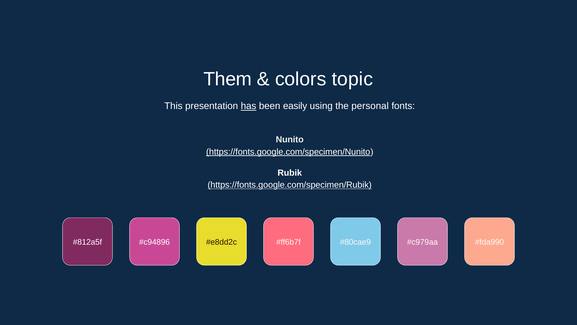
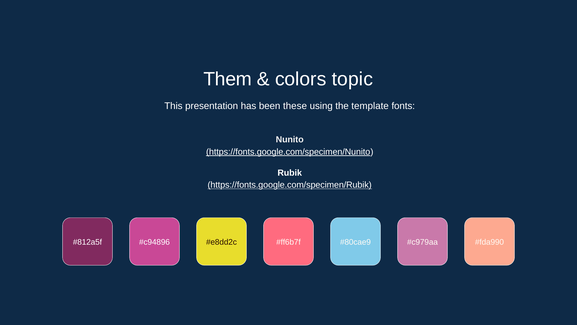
has underline: present -> none
easily: easily -> these
personal: personal -> template
